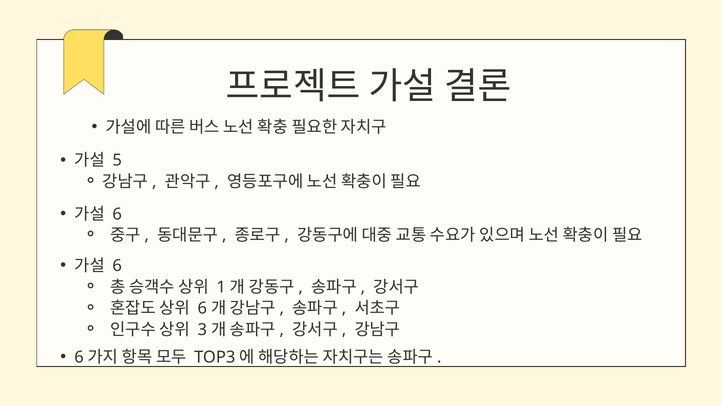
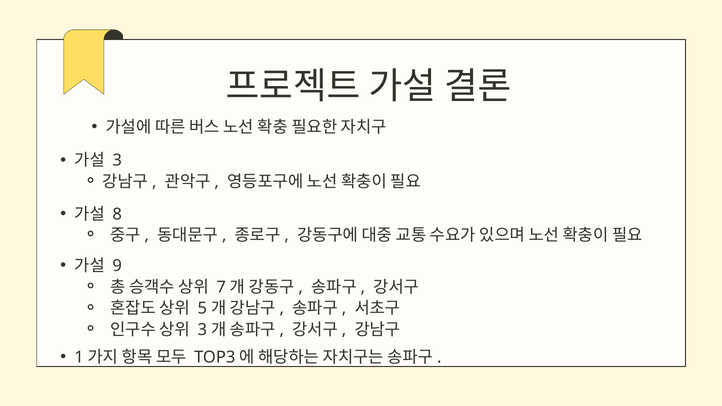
5 at (117, 161): 5 -> 3
6 at (117, 214): 6 -> 8
6 at (117, 266): 6 -> 9
1: 1 -> 7
6 at (202, 309): 6 -> 5
6 at (79, 357): 6 -> 1
